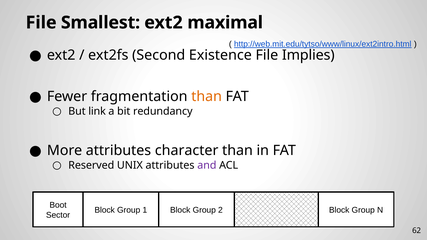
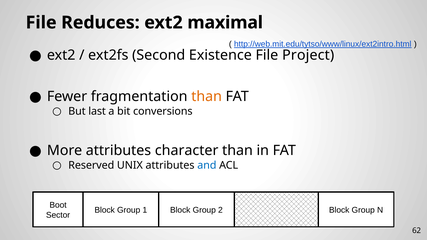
Smallest: Smallest -> Reduces
Implies: Implies -> Project
link: link -> last
redundancy: redundancy -> conversions
and colour: purple -> blue
